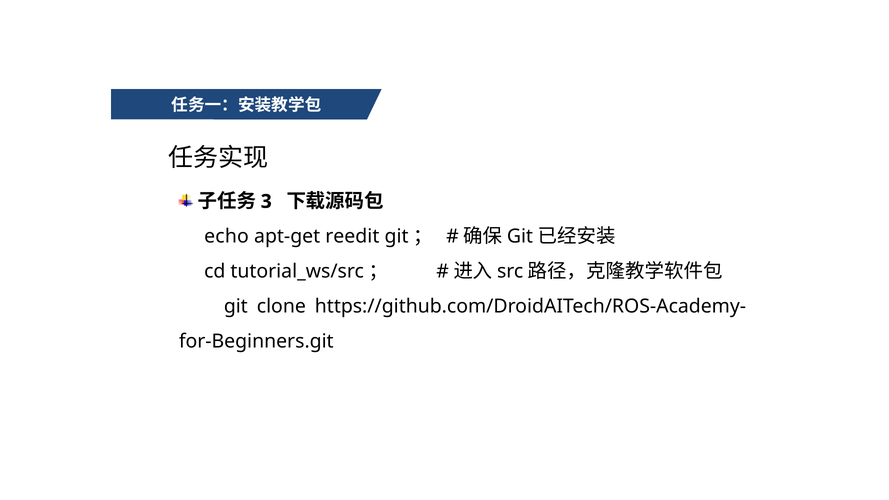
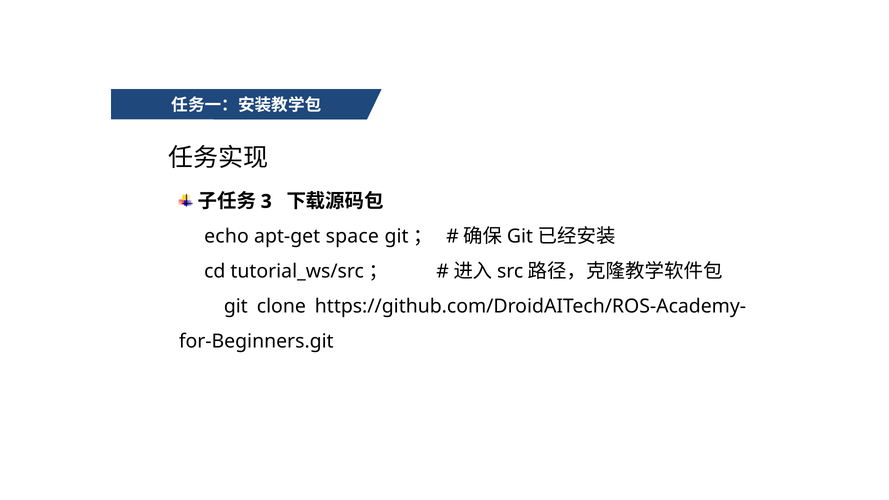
reedit: reedit -> space
